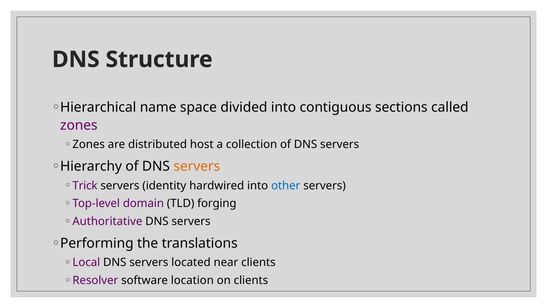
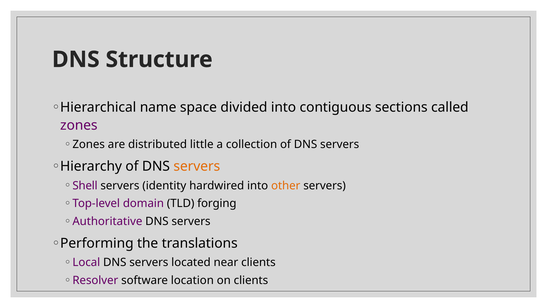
host: host -> little
Trick: Trick -> Shell
other colour: blue -> orange
